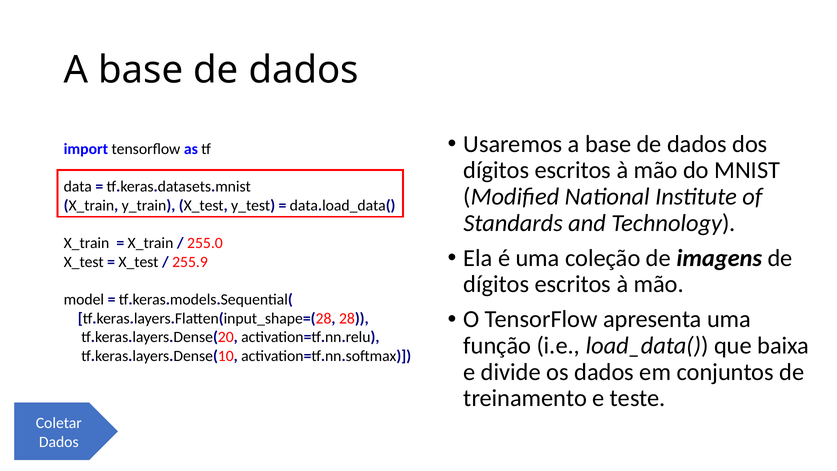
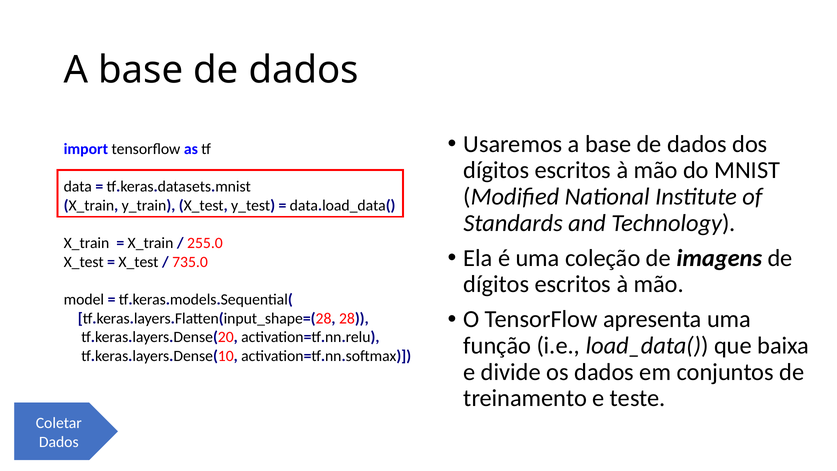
255.9: 255.9 -> 735.0
